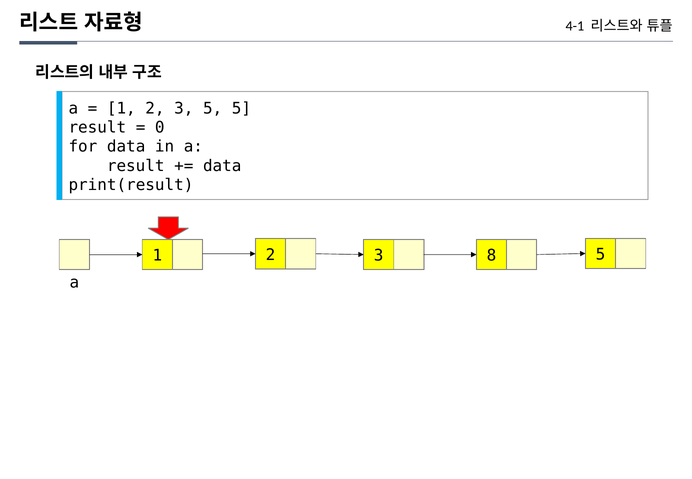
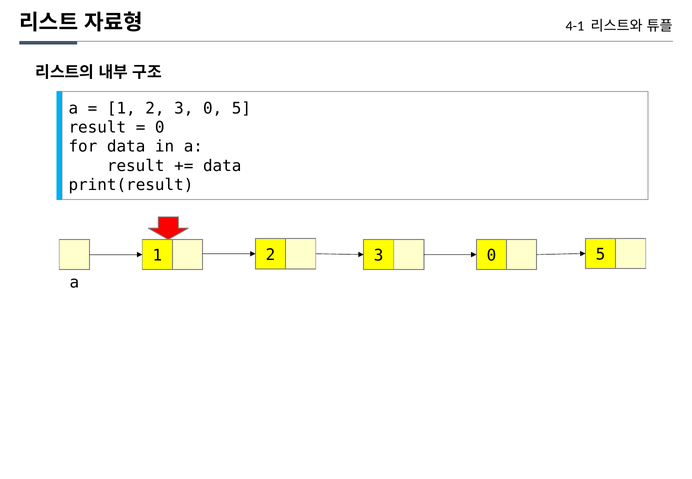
5 at (213, 108): 5 -> 0
8 at (491, 256): 8 -> 0
